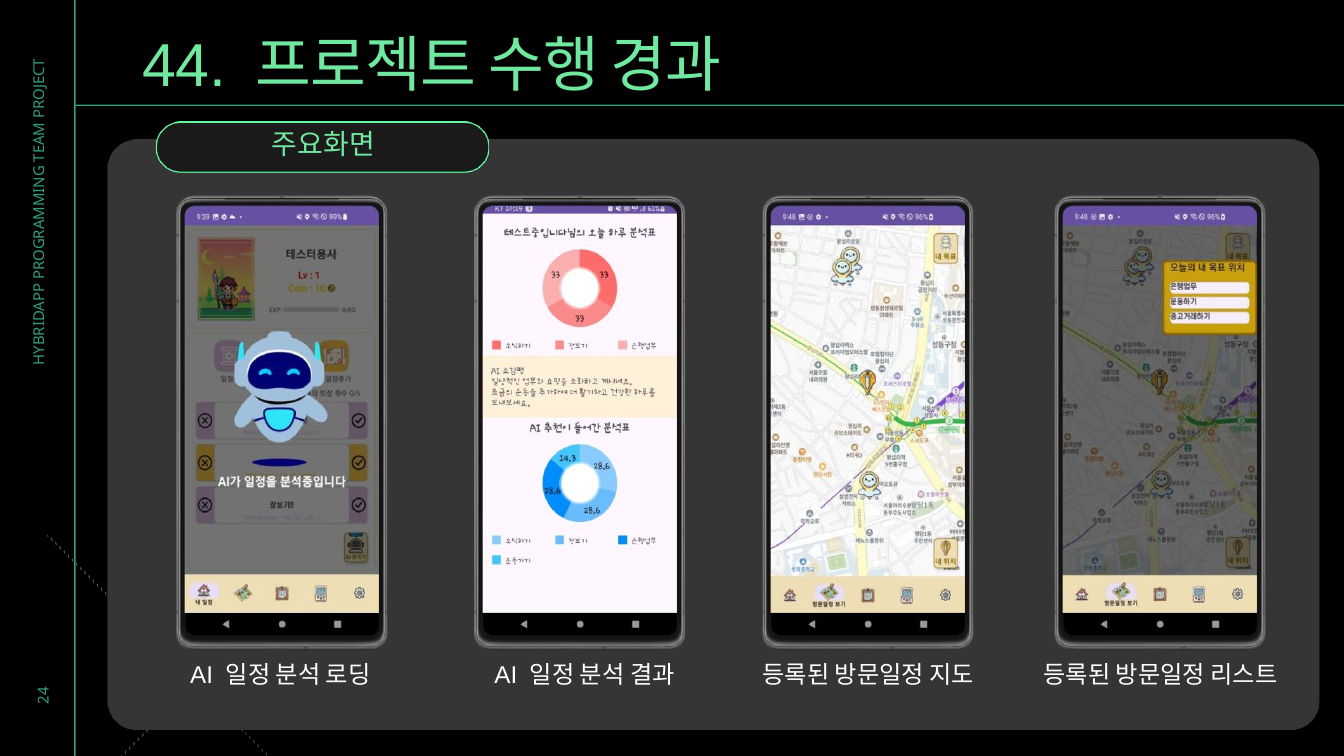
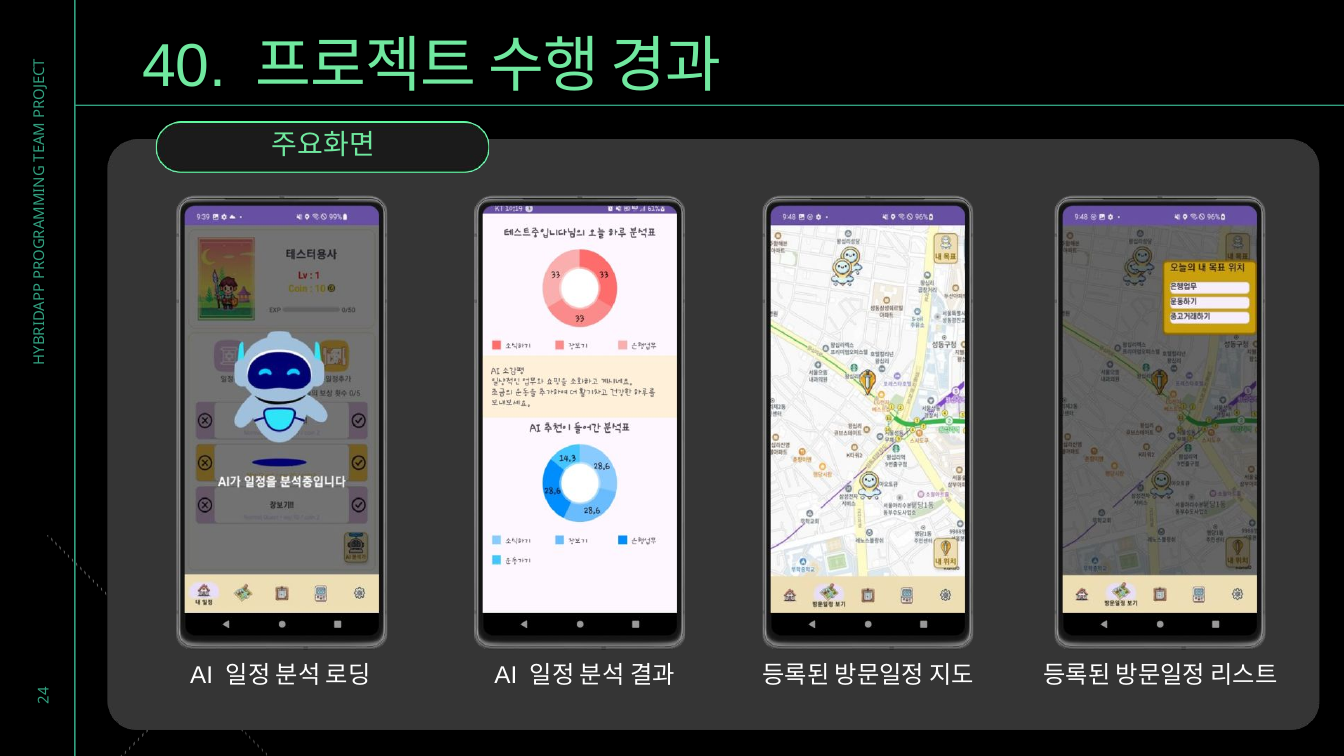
44: 44 -> 40
